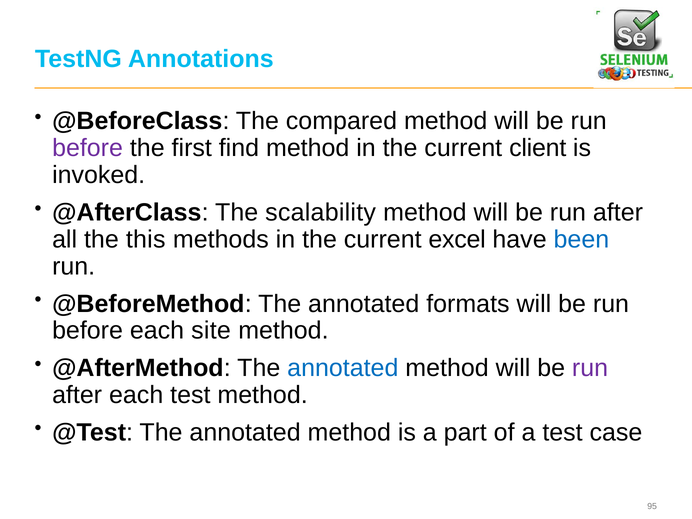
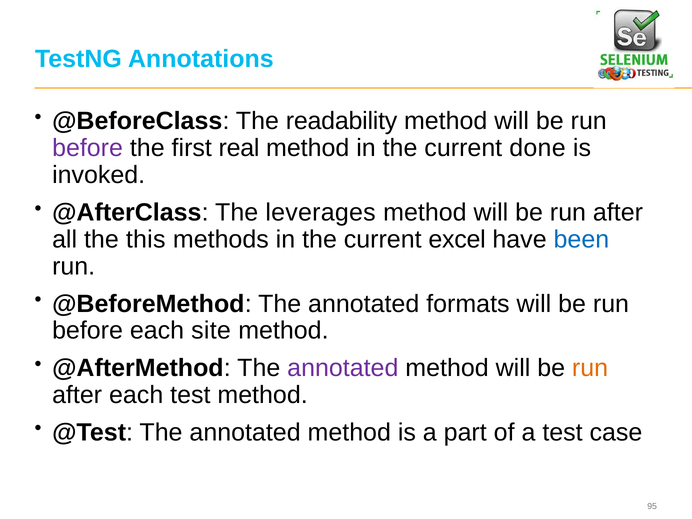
compared: compared -> readability
find: find -> real
client: client -> done
scalability: scalability -> leverages
annotated at (343, 368) colour: blue -> purple
run at (590, 368) colour: purple -> orange
